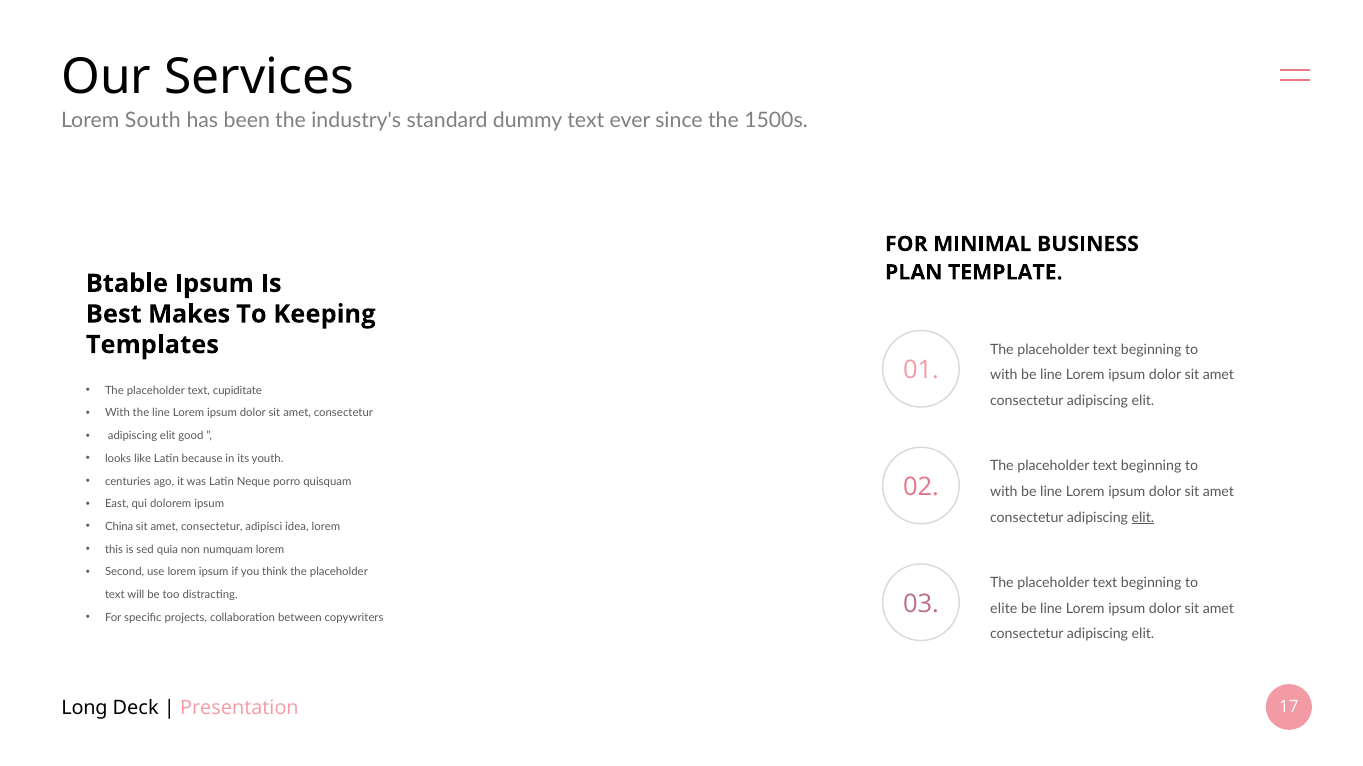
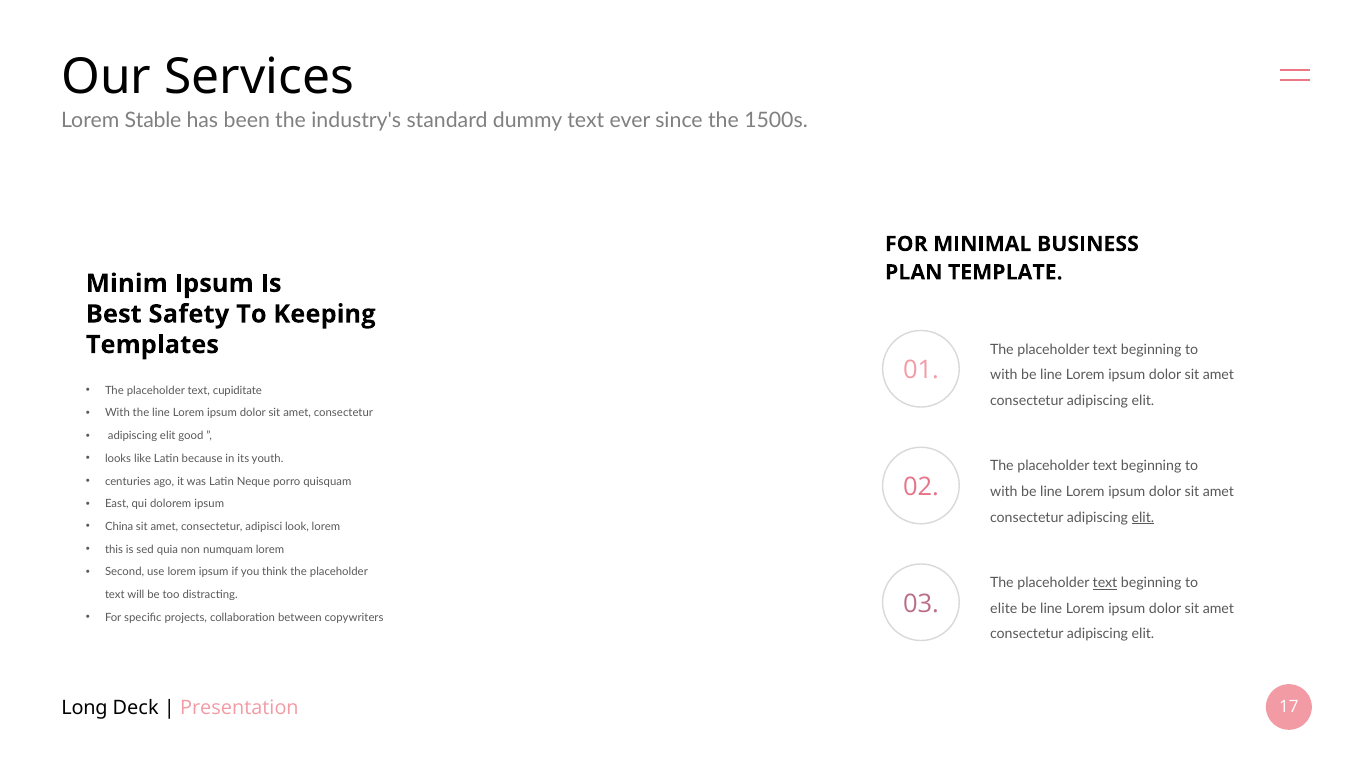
South: South -> Stable
Btable: Btable -> Minim
Makes: Makes -> Safety
idea: idea -> look
text at (1105, 584) underline: none -> present
